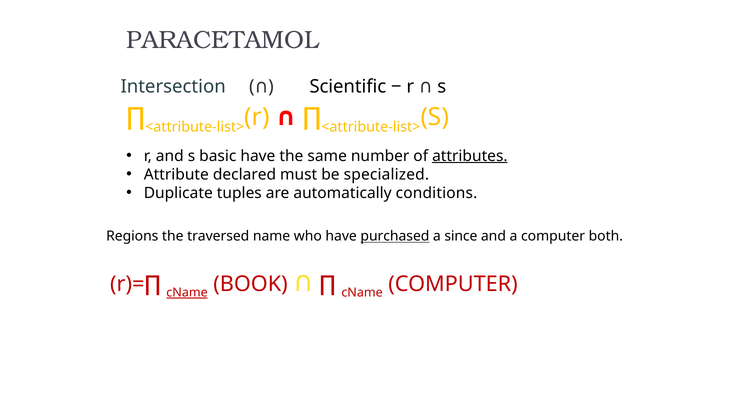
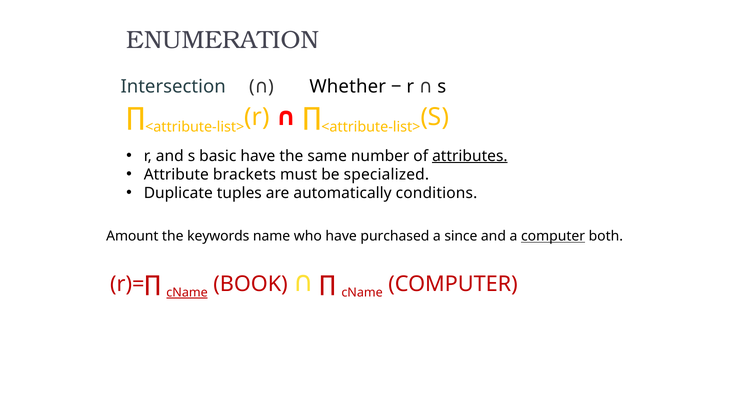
PARACETAMOL: PARACETAMOL -> ENUMERATION
Scientific: Scientific -> Whether
declared: declared -> brackets
Regions: Regions -> Amount
traversed: traversed -> keywords
purchased underline: present -> none
computer at (553, 236) underline: none -> present
